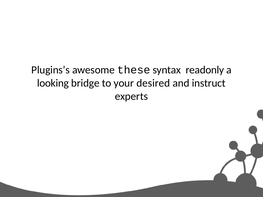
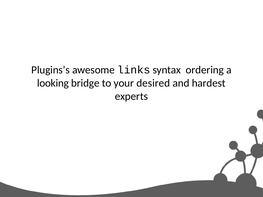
these: these -> links
readonly: readonly -> ordering
instruct: instruct -> hardest
